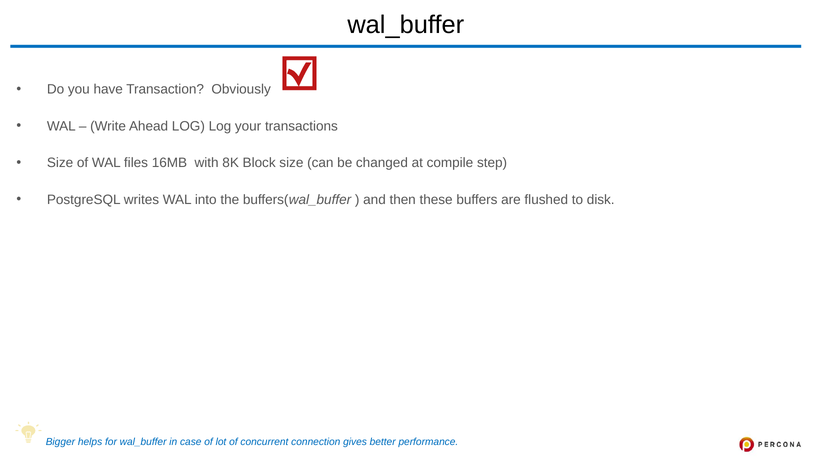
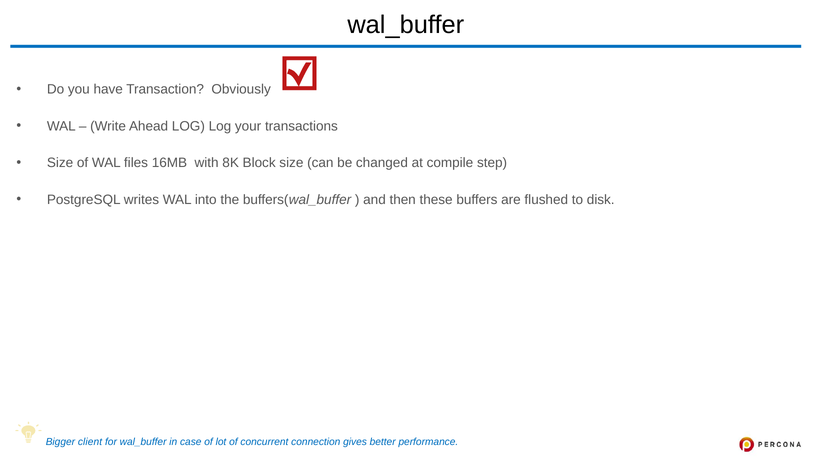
helps: helps -> client
